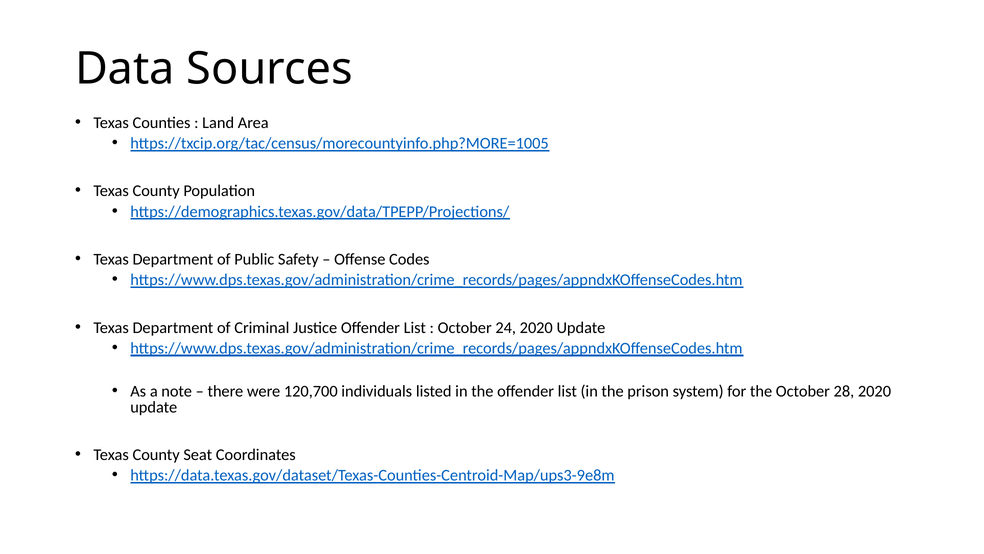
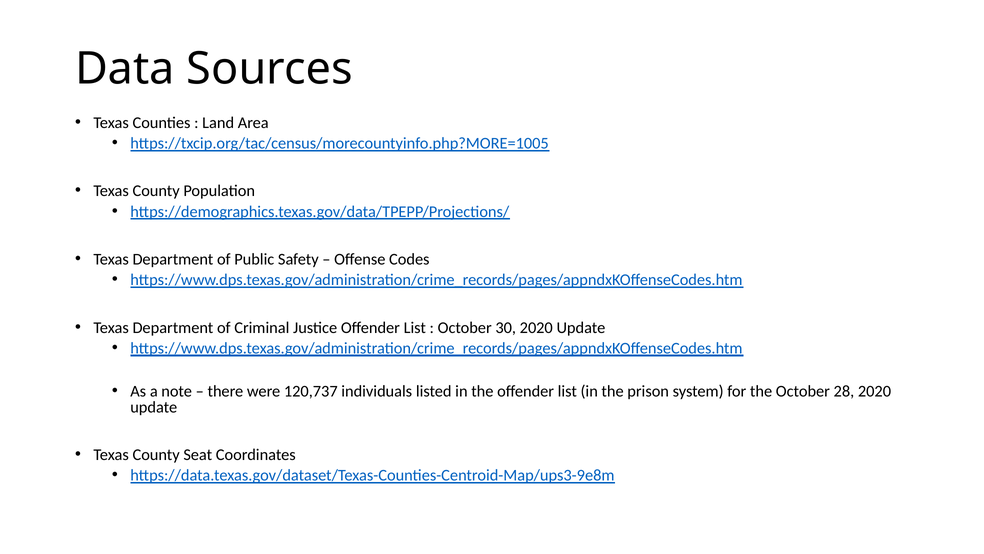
24: 24 -> 30
120,700: 120,700 -> 120,737
